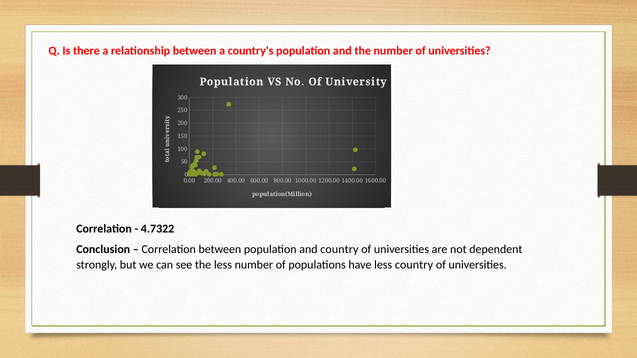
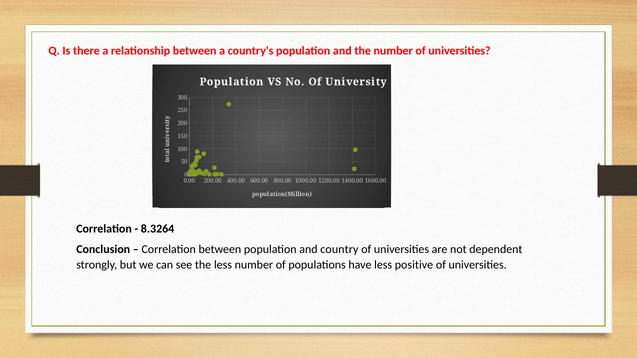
4.7322: 4.7322 -> 8.3264
less country: country -> positive
